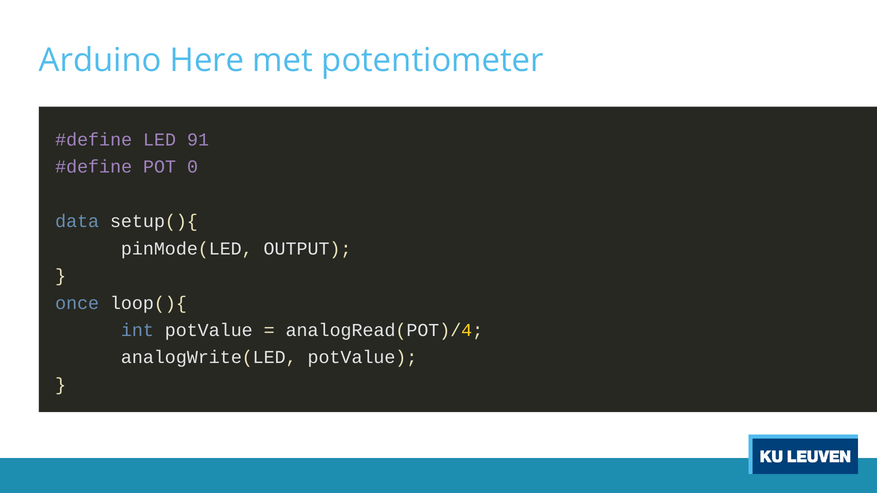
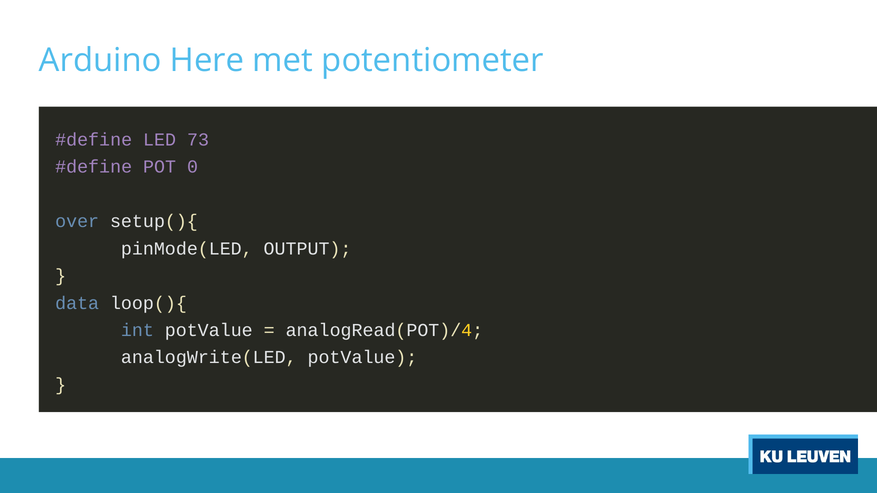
91: 91 -> 73
data: data -> over
once: once -> data
